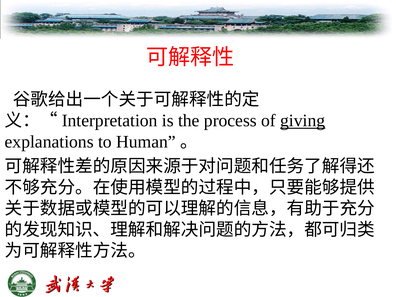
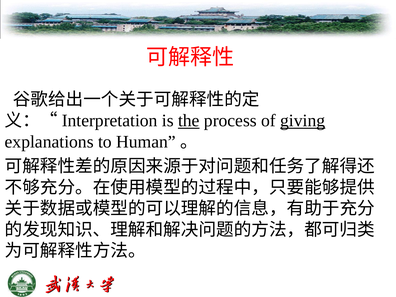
the underline: none -> present
